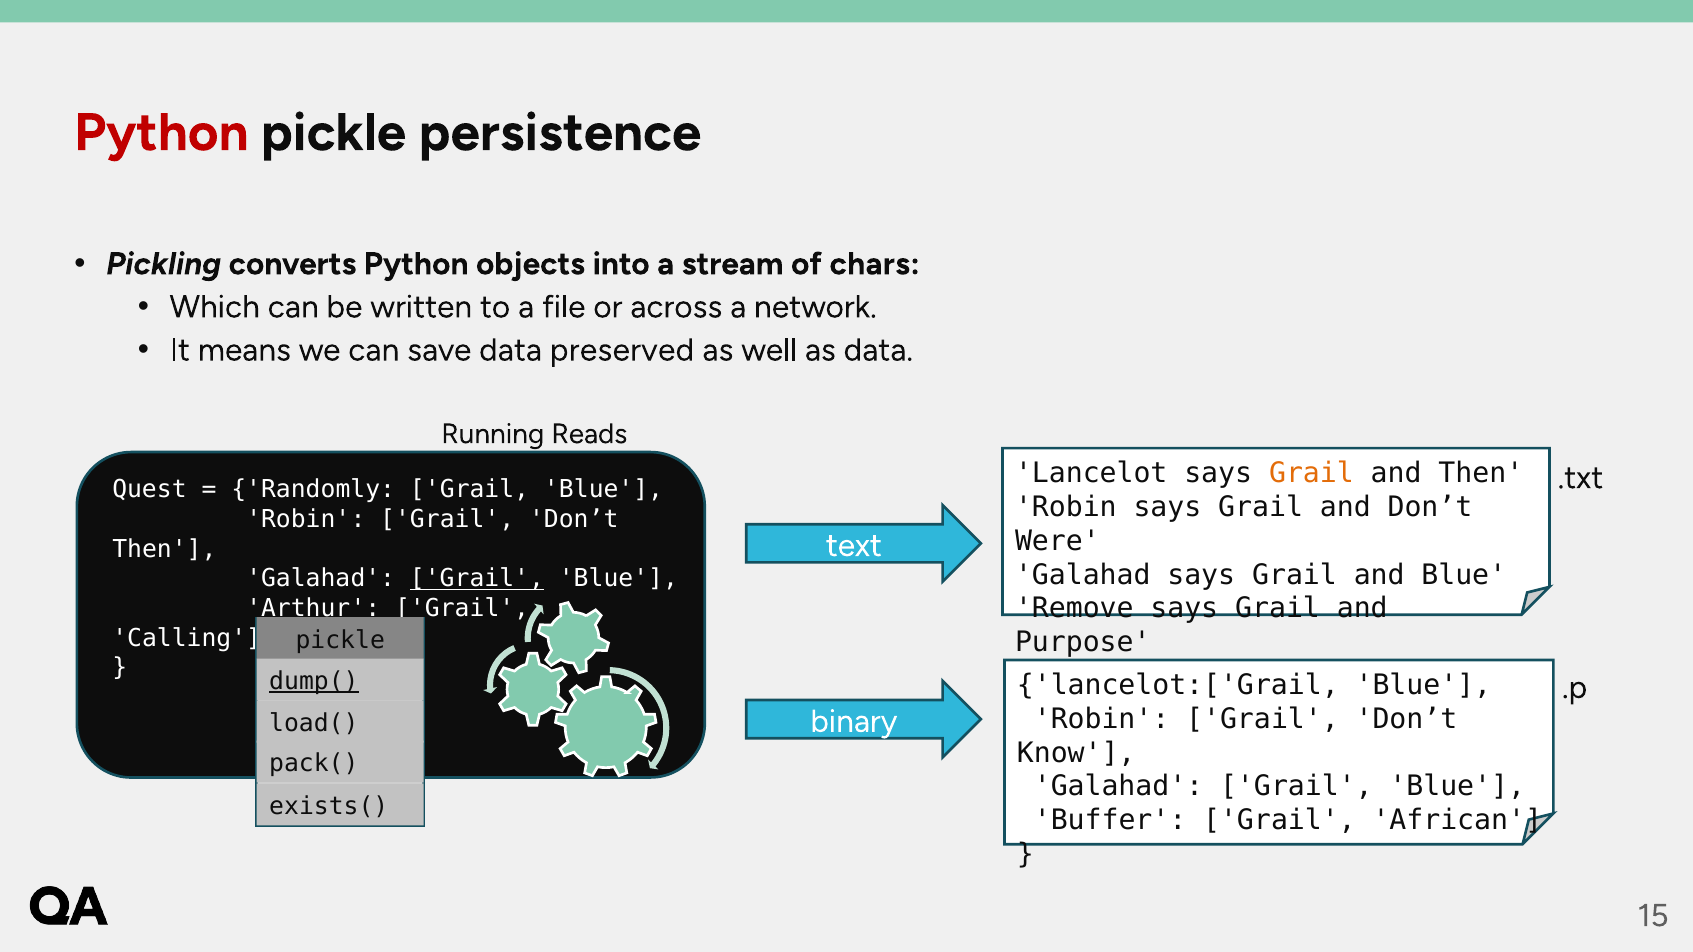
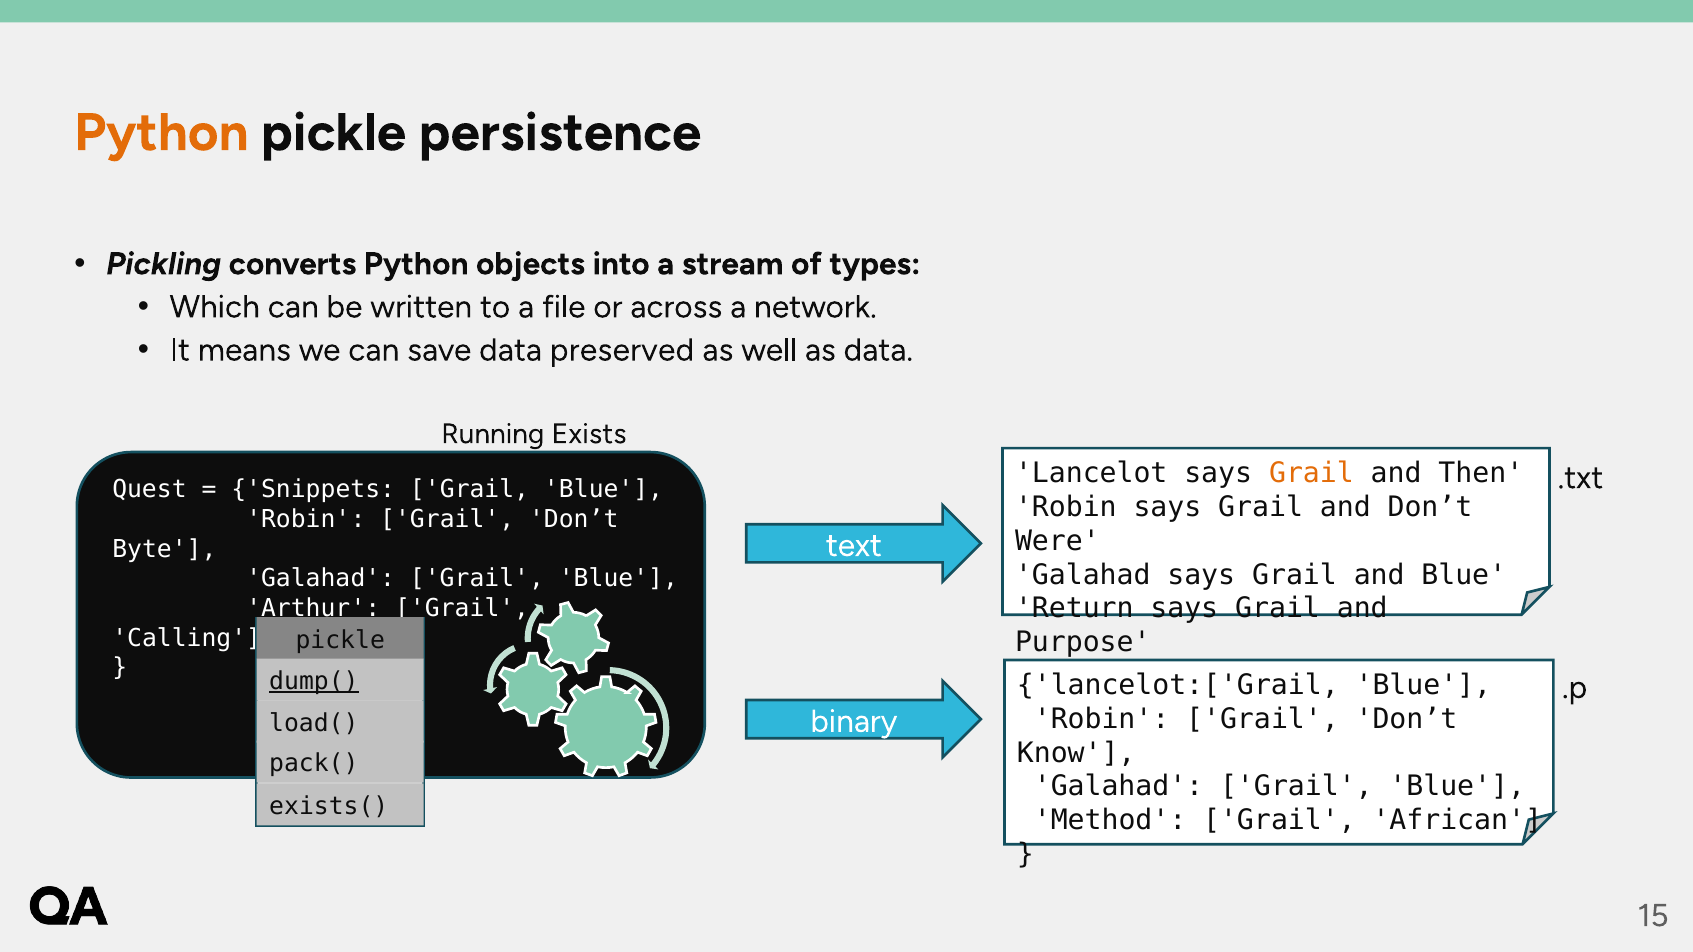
Python at (161, 133) colour: red -> orange
chars: chars -> types
Reads: Reads -> Exists
Randomly: Randomly -> Snippets
Then at (164, 549): Then -> Byte
Grail at (477, 579) underline: present -> none
Remove: Remove -> Return
Buffer: Buffer -> Method
